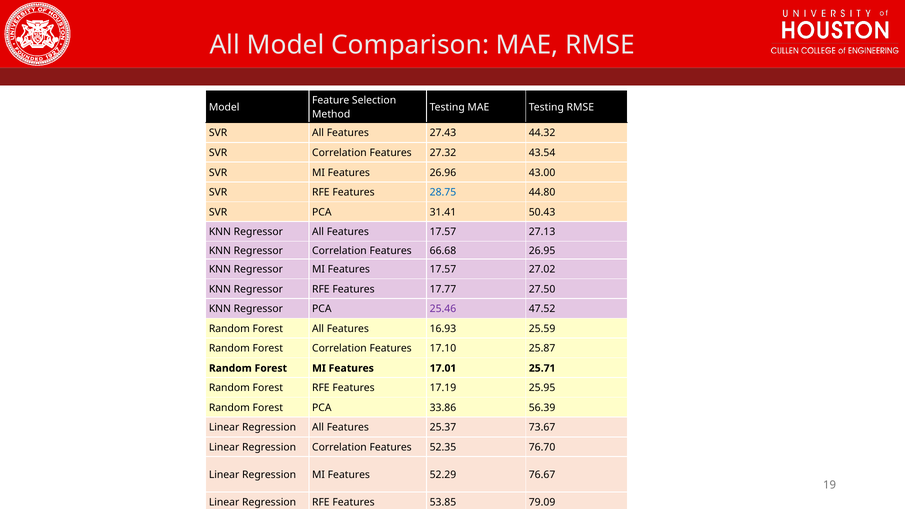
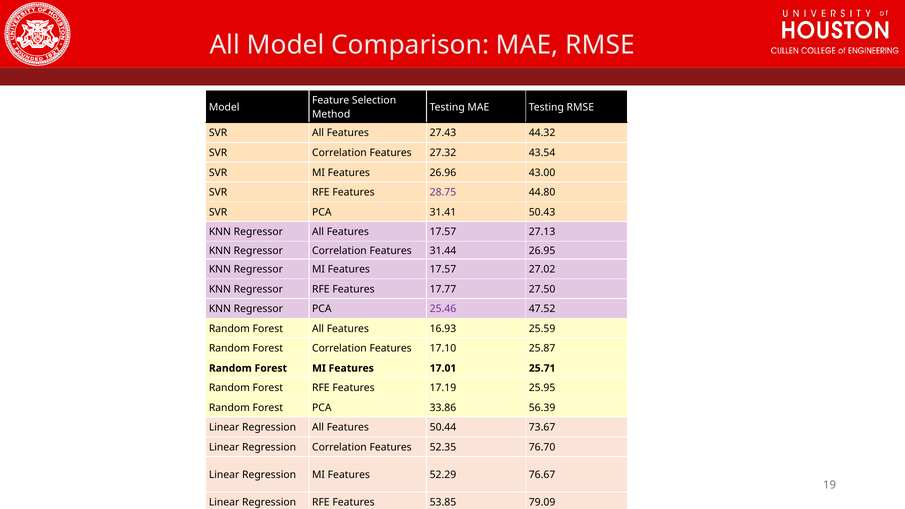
28.75 colour: blue -> purple
66.68: 66.68 -> 31.44
25.37: 25.37 -> 50.44
